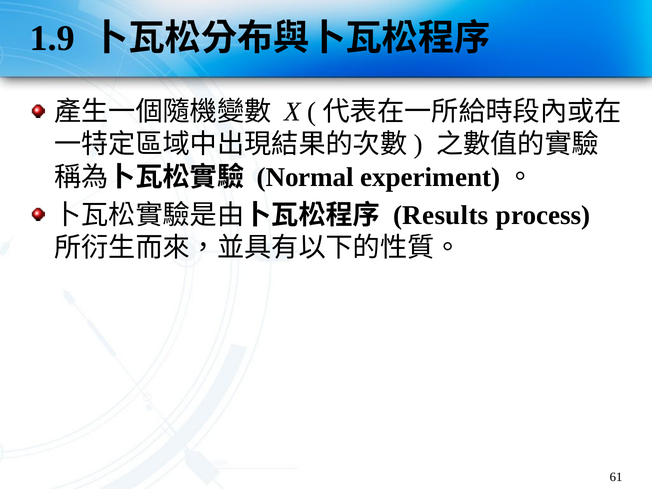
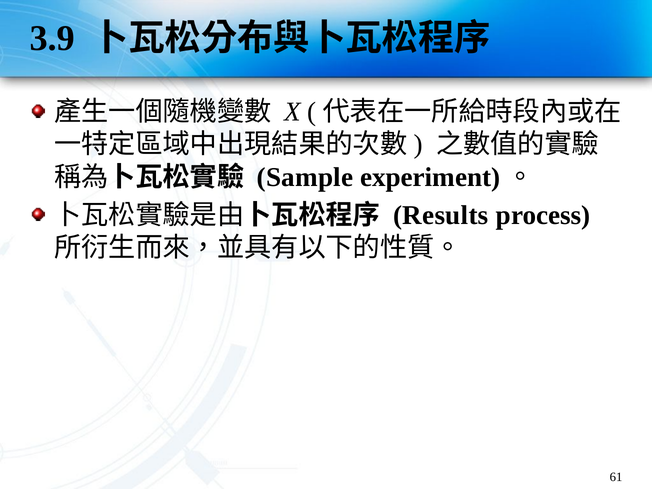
1.9: 1.9 -> 3.9
Normal: Normal -> Sample
